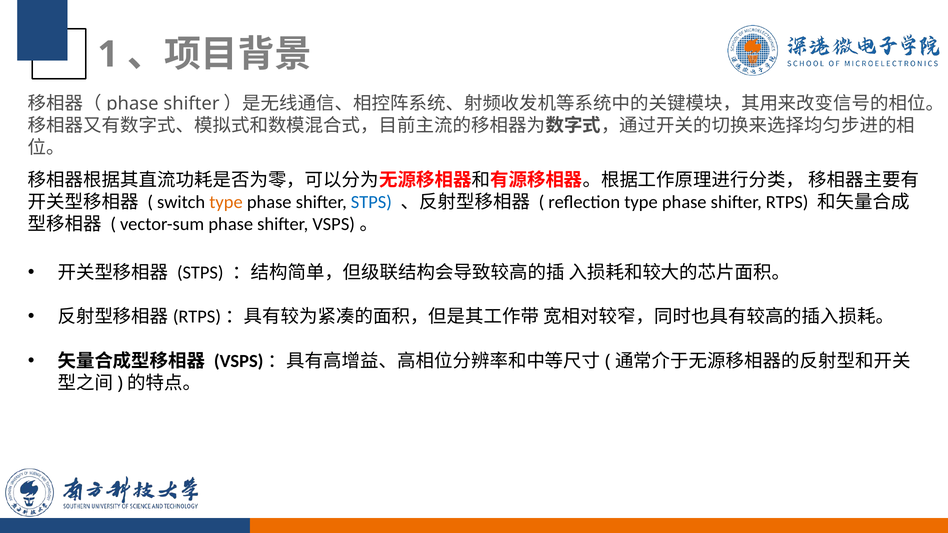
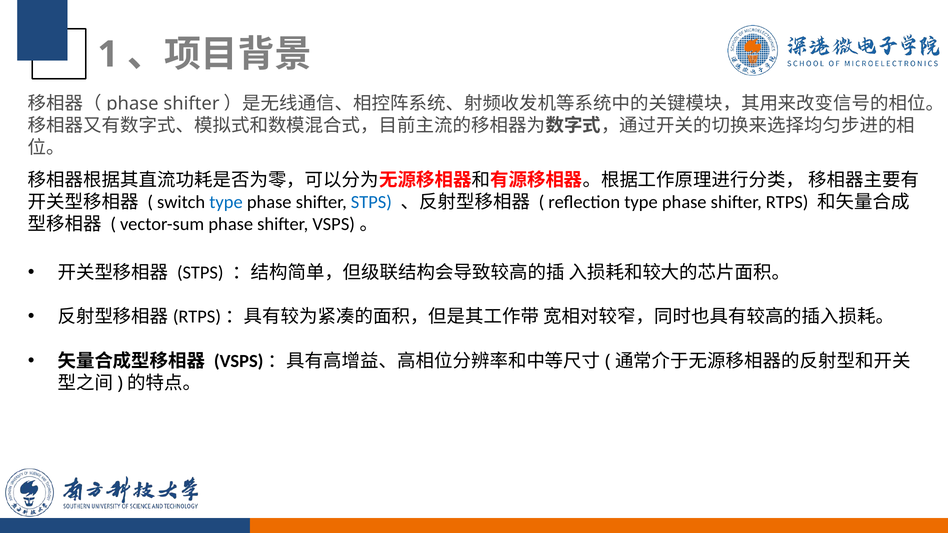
type at (226, 202) colour: orange -> blue
